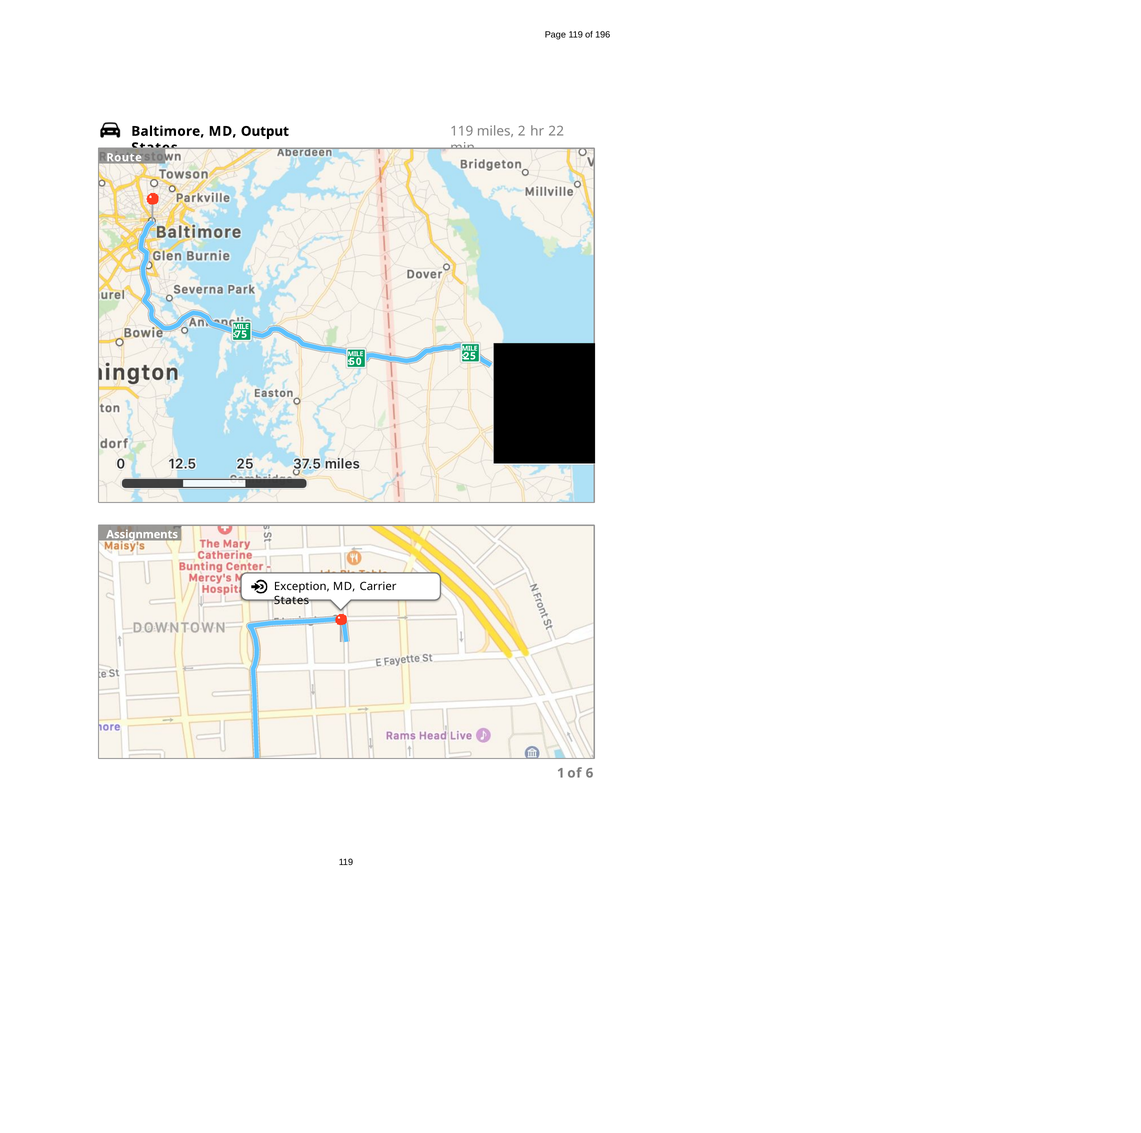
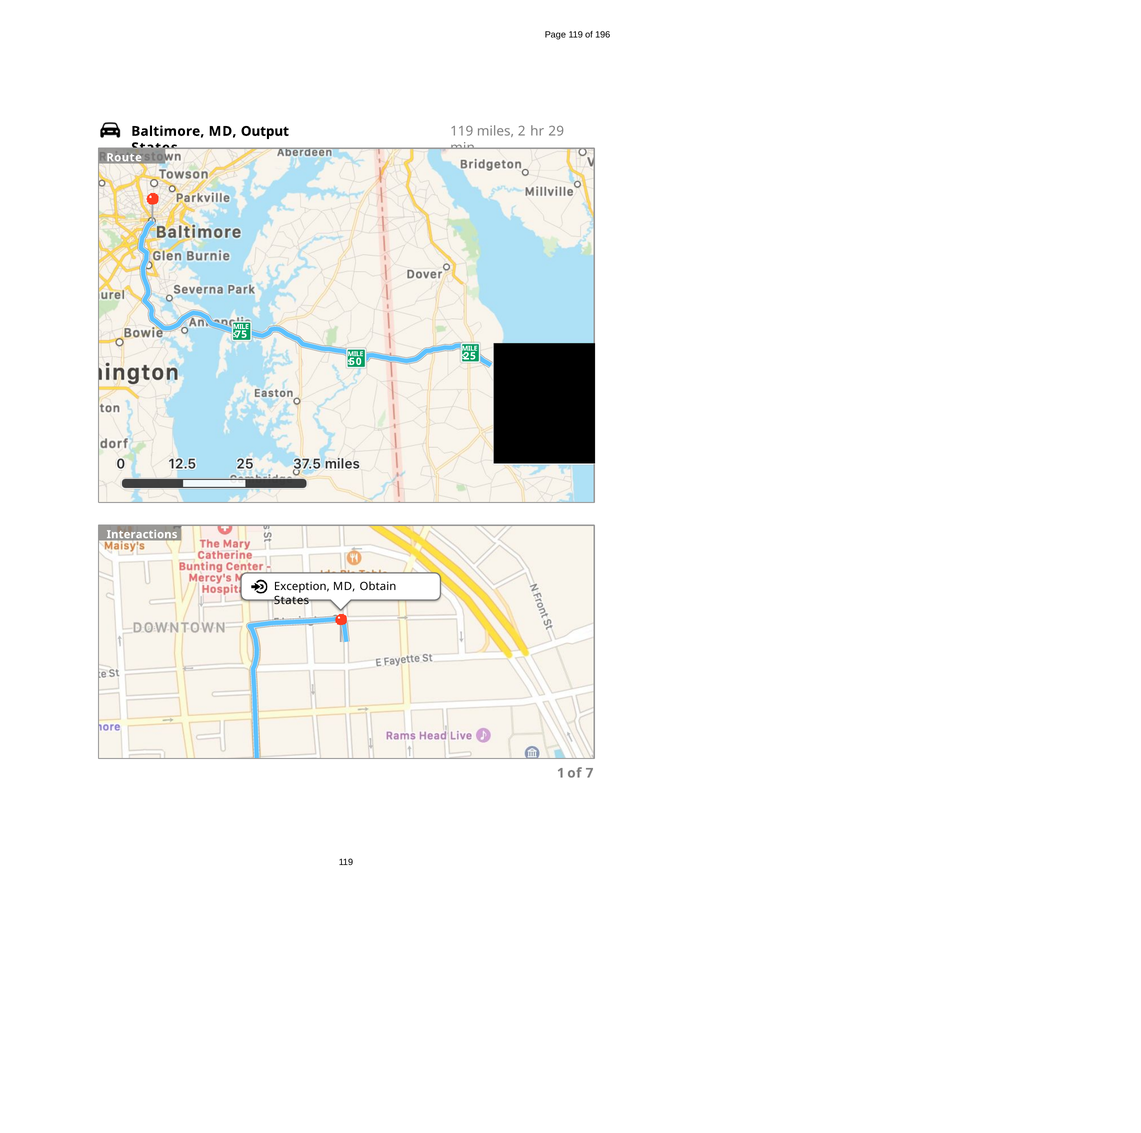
22: 22 -> 29
Assignments: Assignments -> Interactions
Carrier: Carrier -> Obtain
6: 6 -> 7
